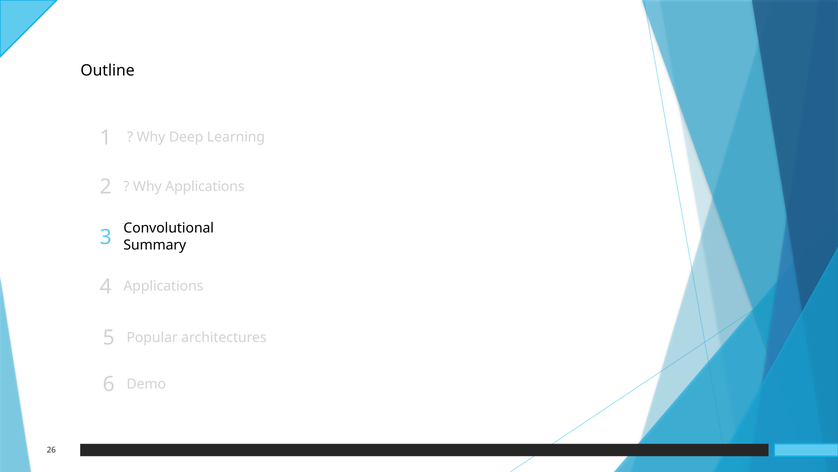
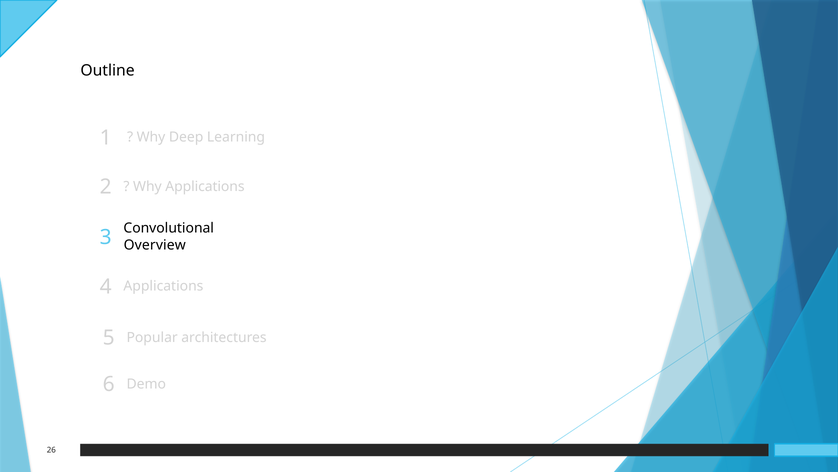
Summary: Summary -> Overview
